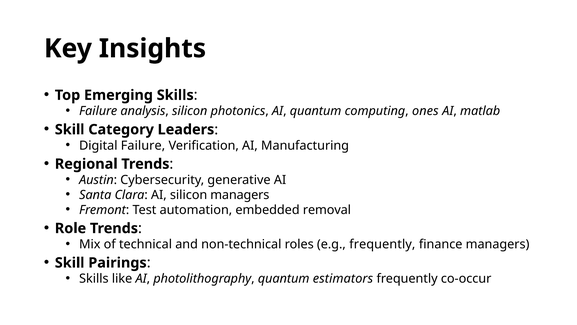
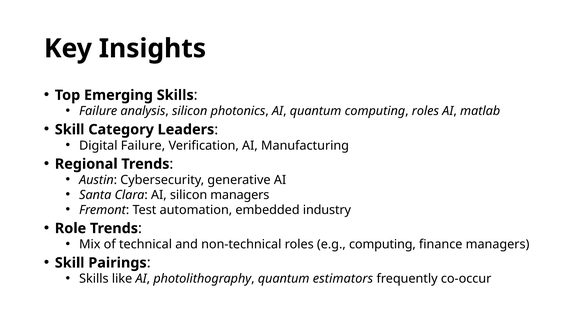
computing ones: ones -> roles
removal: removal -> industry
e.g frequently: frequently -> computing
